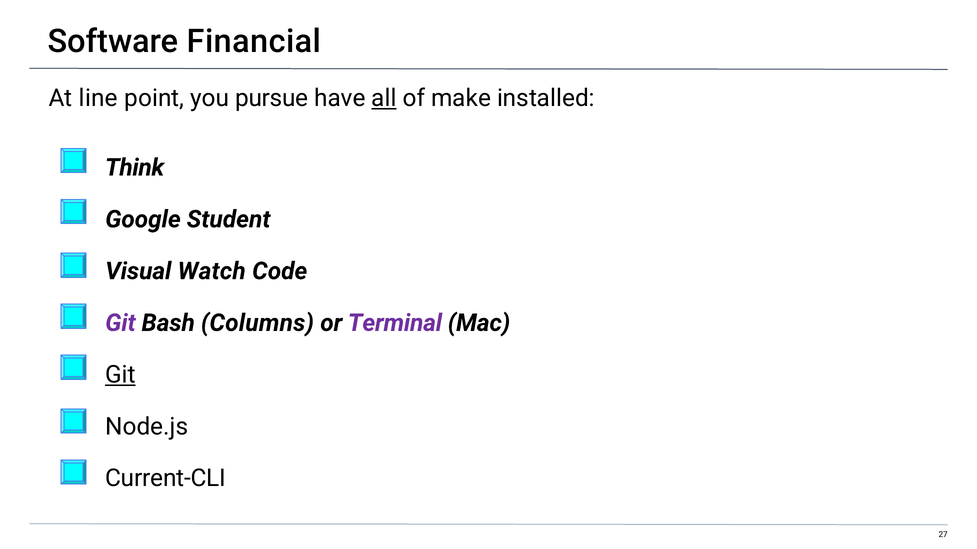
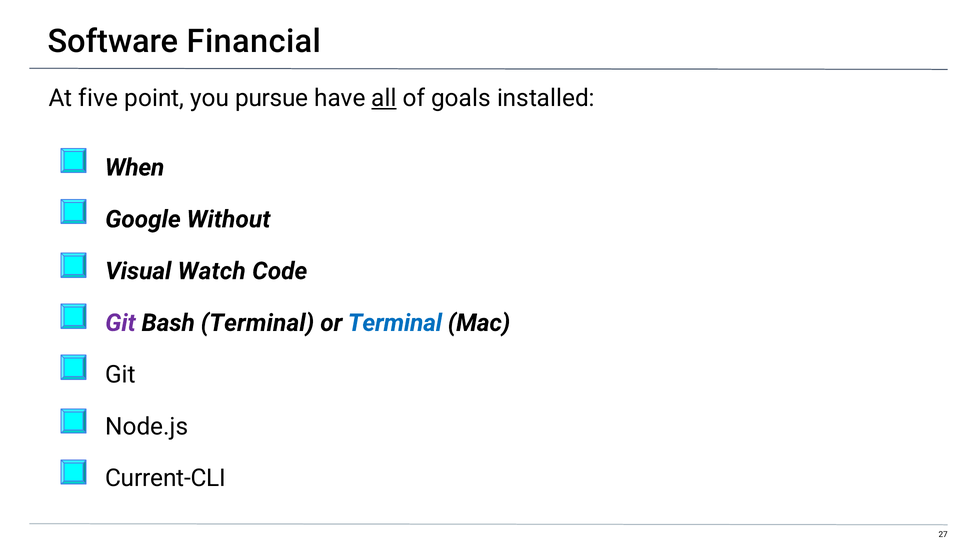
line: line -> five
make: make -> goals
Think: Think -> When
Student: Student -> Without
Bash Columns: Columns -> Terminal
Terminal at (395, 323) colour: purple -> blue
Git at (120, 375) underline: present -> none
